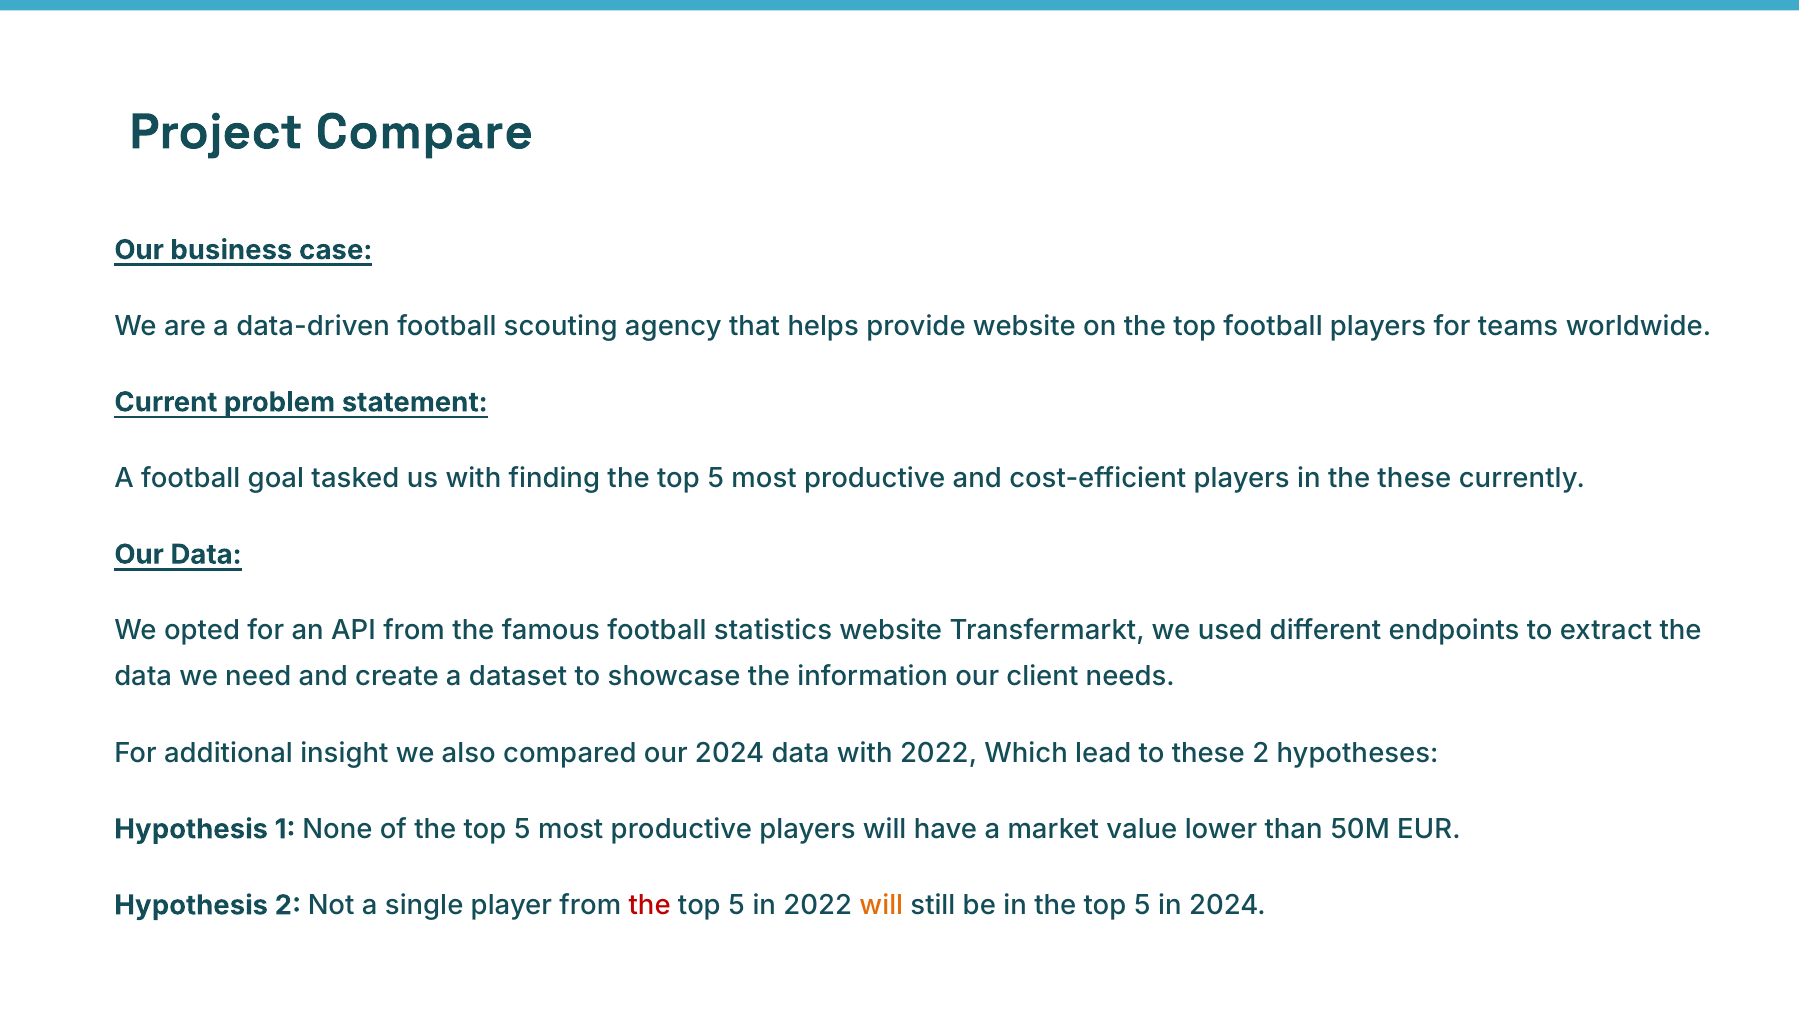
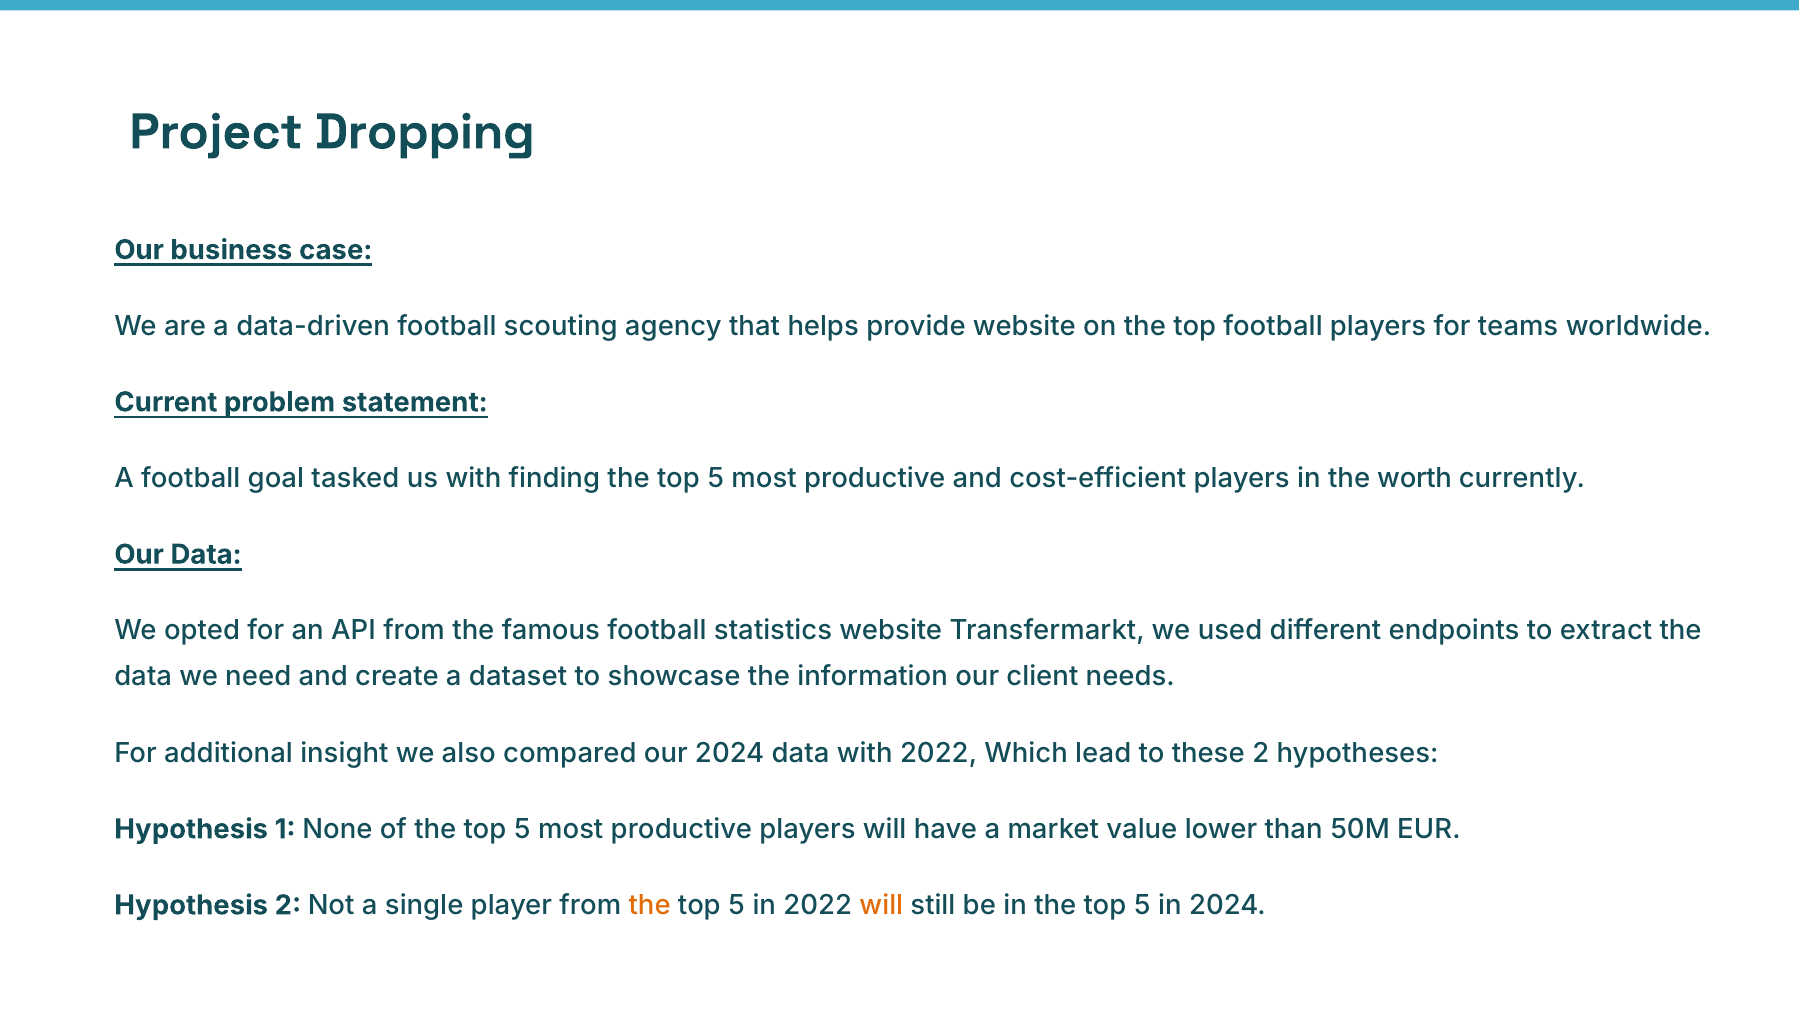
Compare: Compare -> Dropping
the these: these -> worth
the at (650, 905) colour: red -> orange
